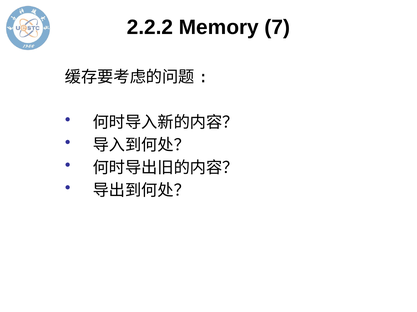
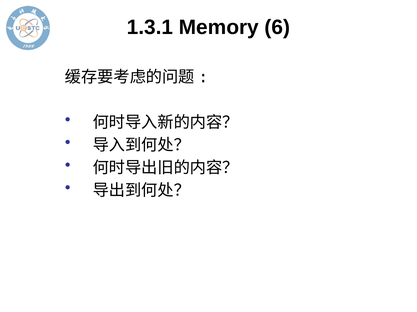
2.2.2: 2.2.2 -> 1.3.1
7: 7 -> 6
